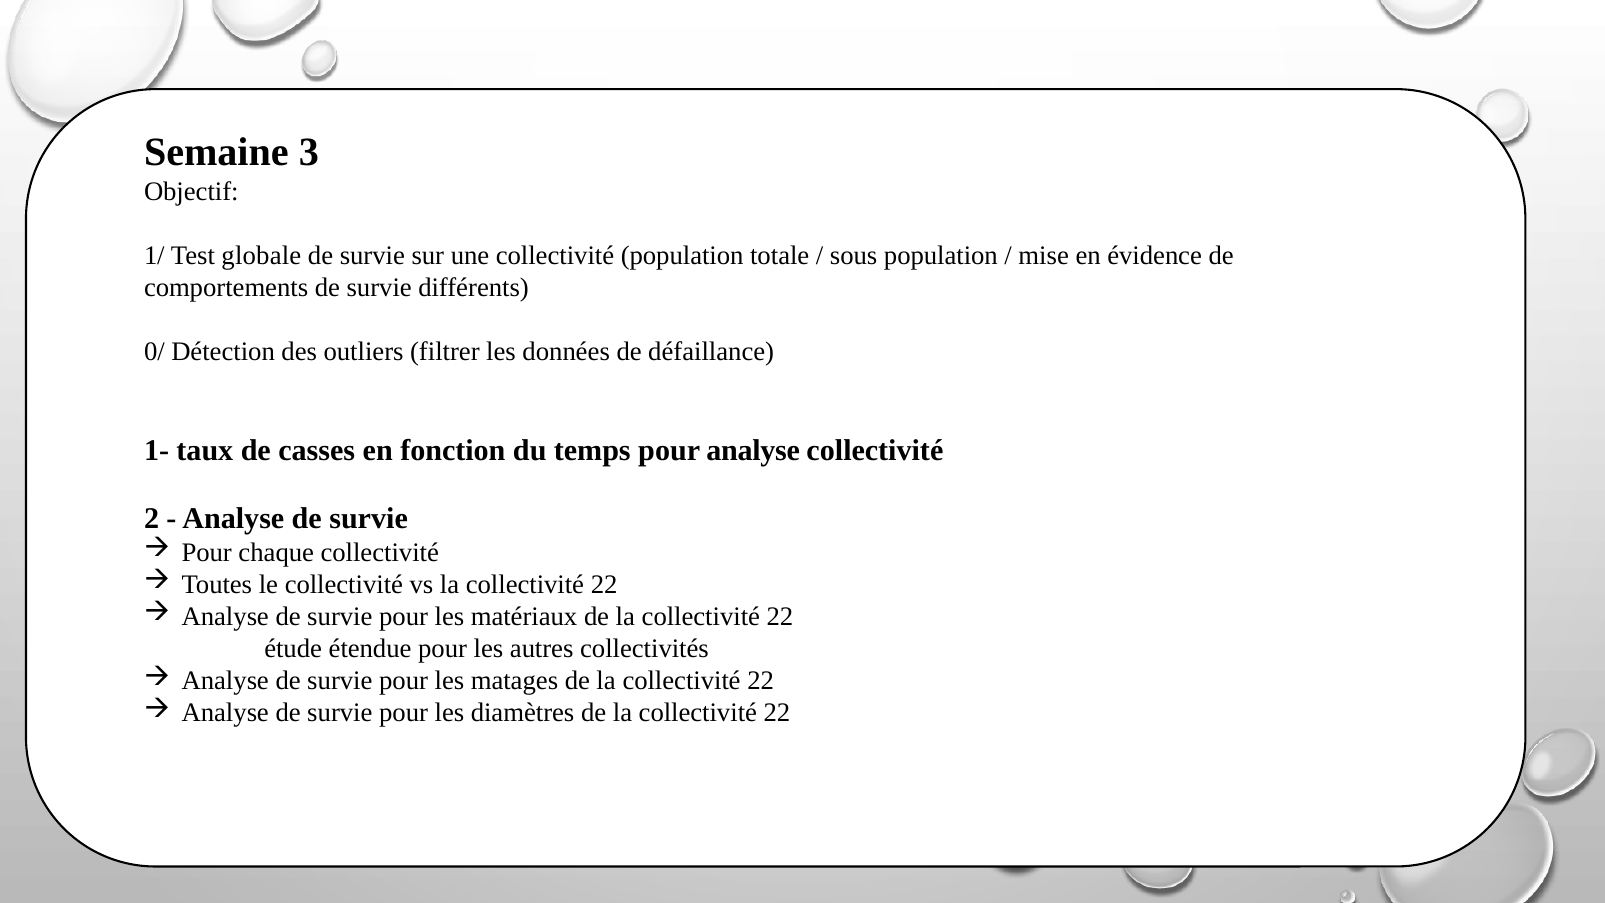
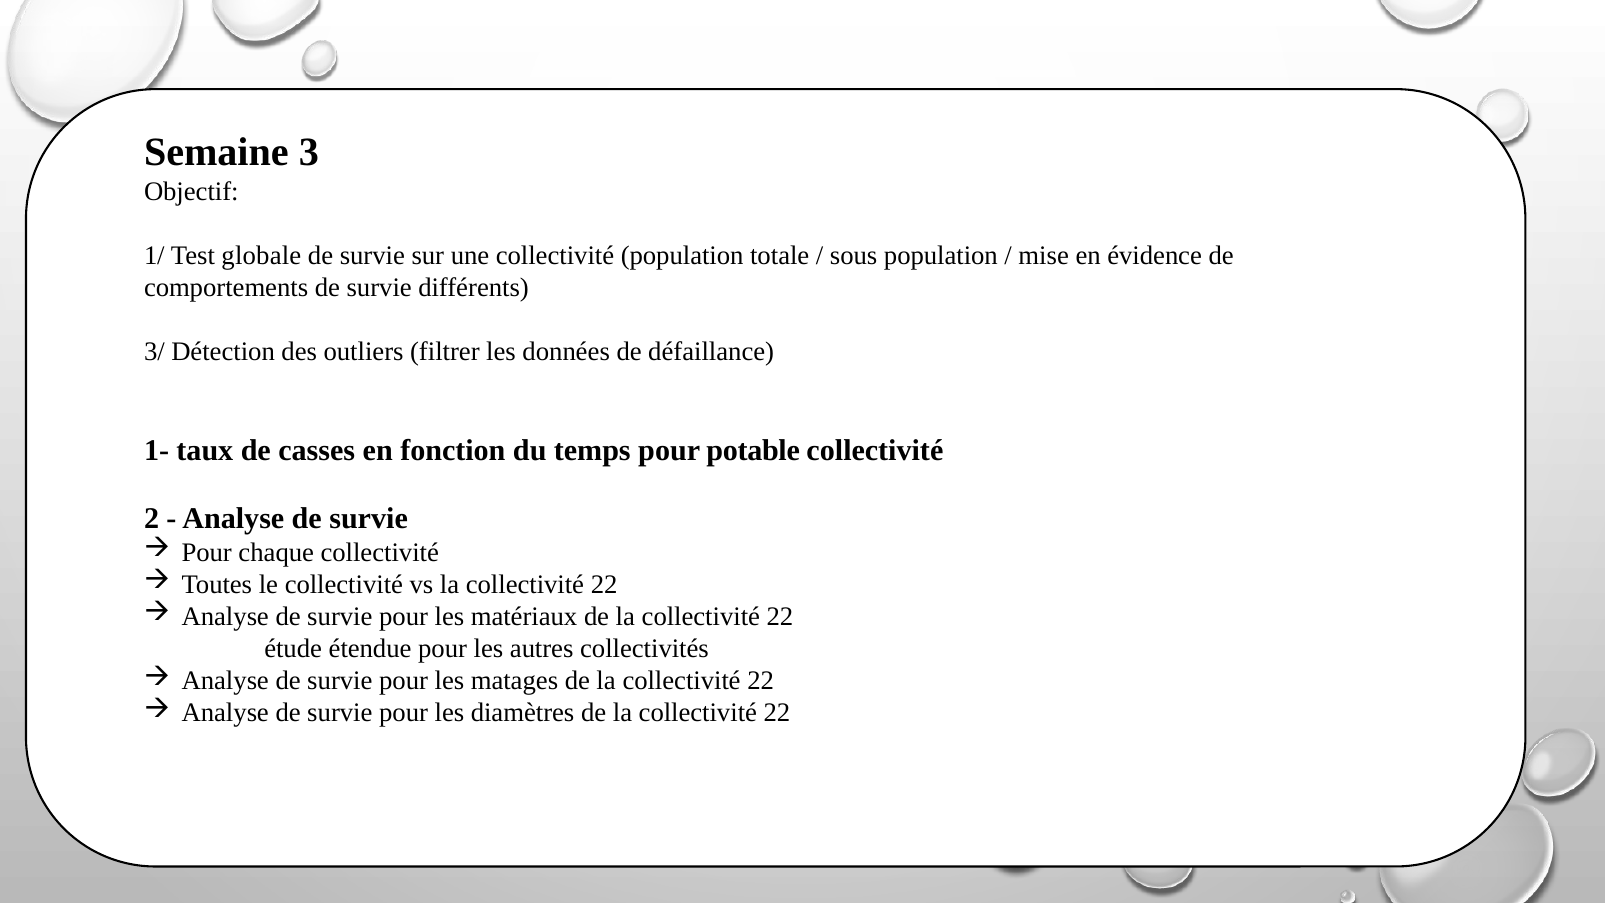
0/: 0/ -> 3/
pour analyse: analyse -> potable
